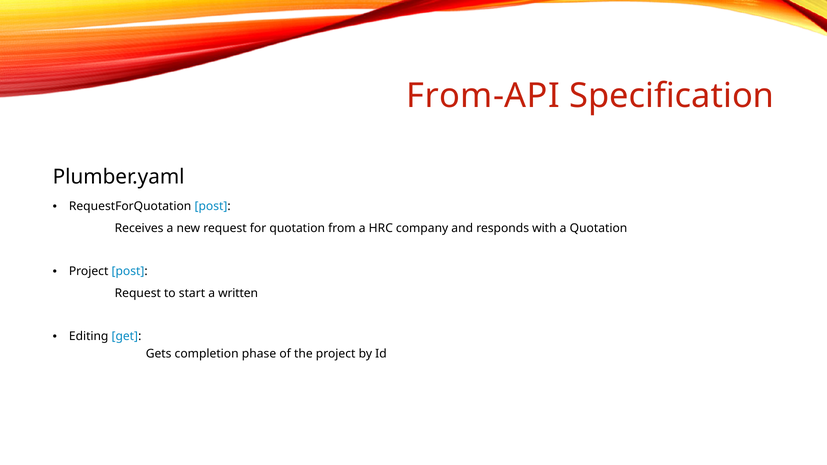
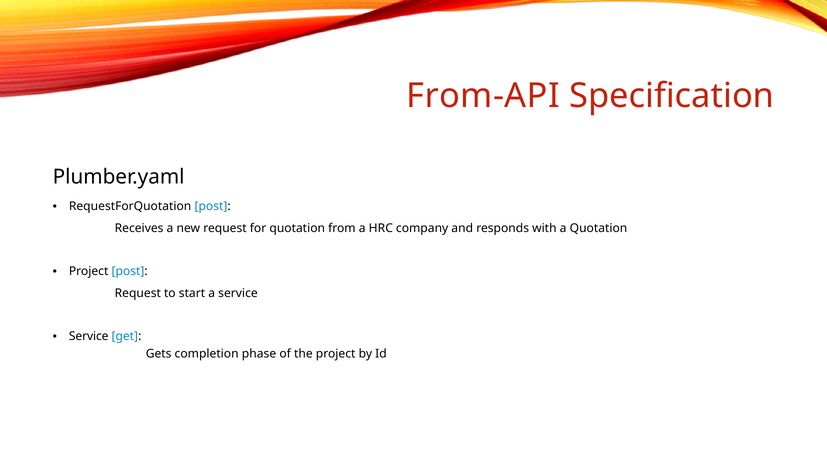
a written: written -> service
Editing at (89, 337): Editing -> Service
